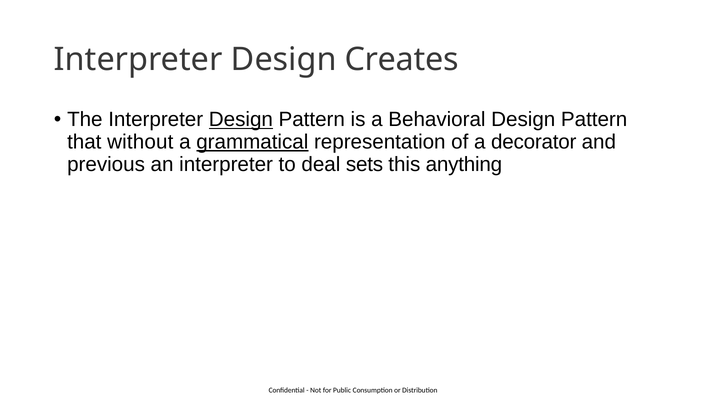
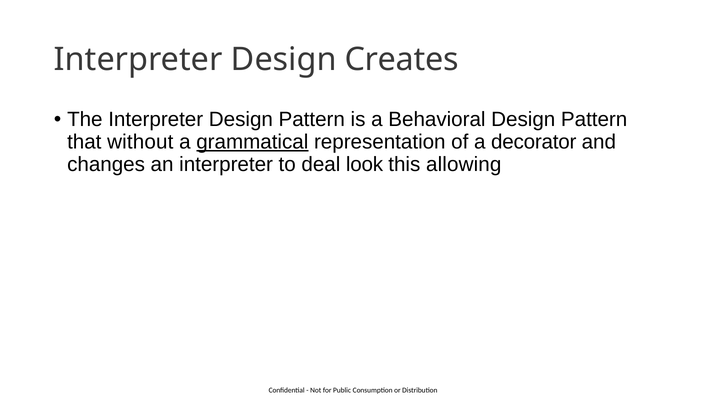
Design at (241, 120) underline: present -> none
previous: previous -> changes
sets: sets -> look
anything: anything -> allowing
